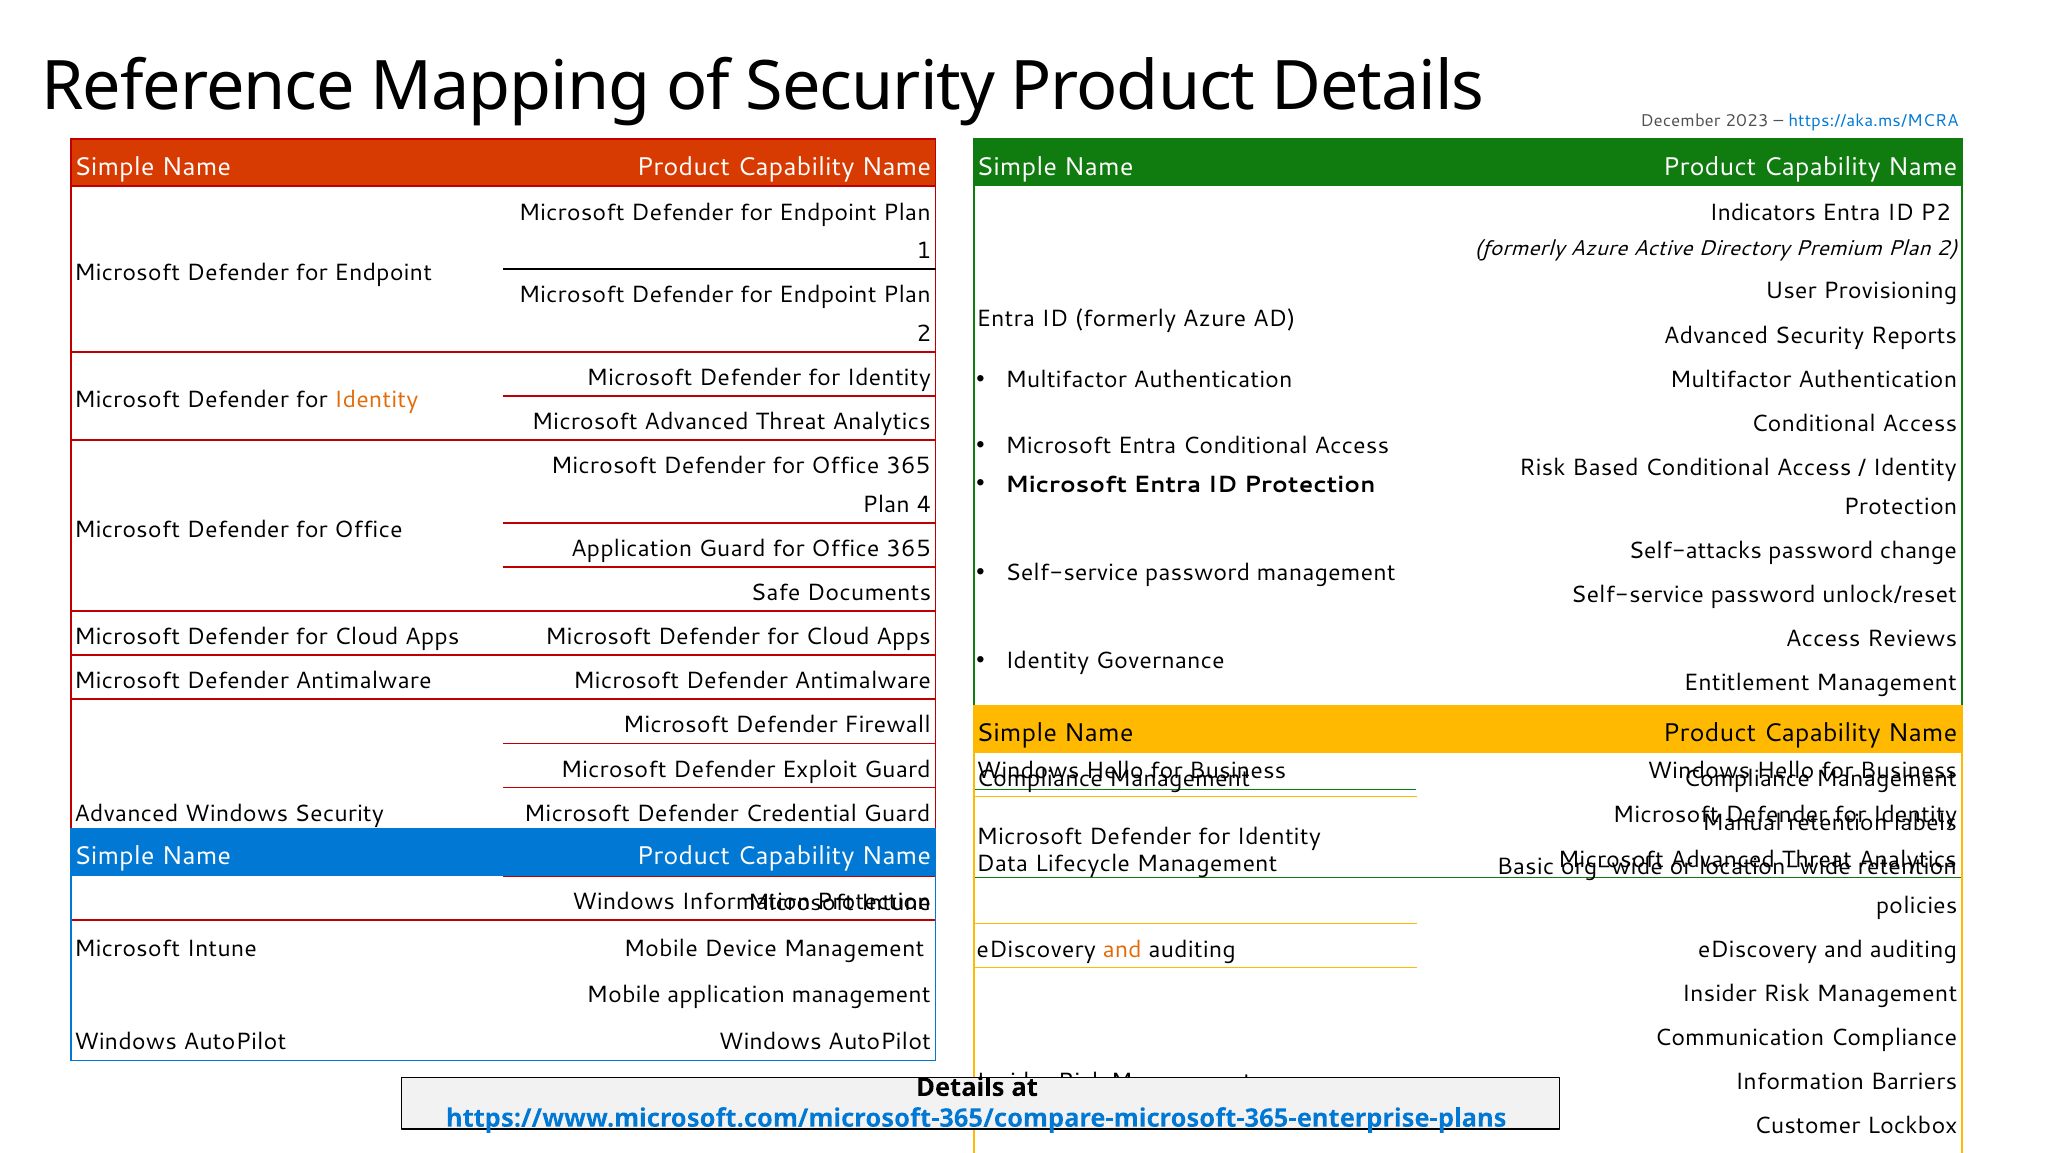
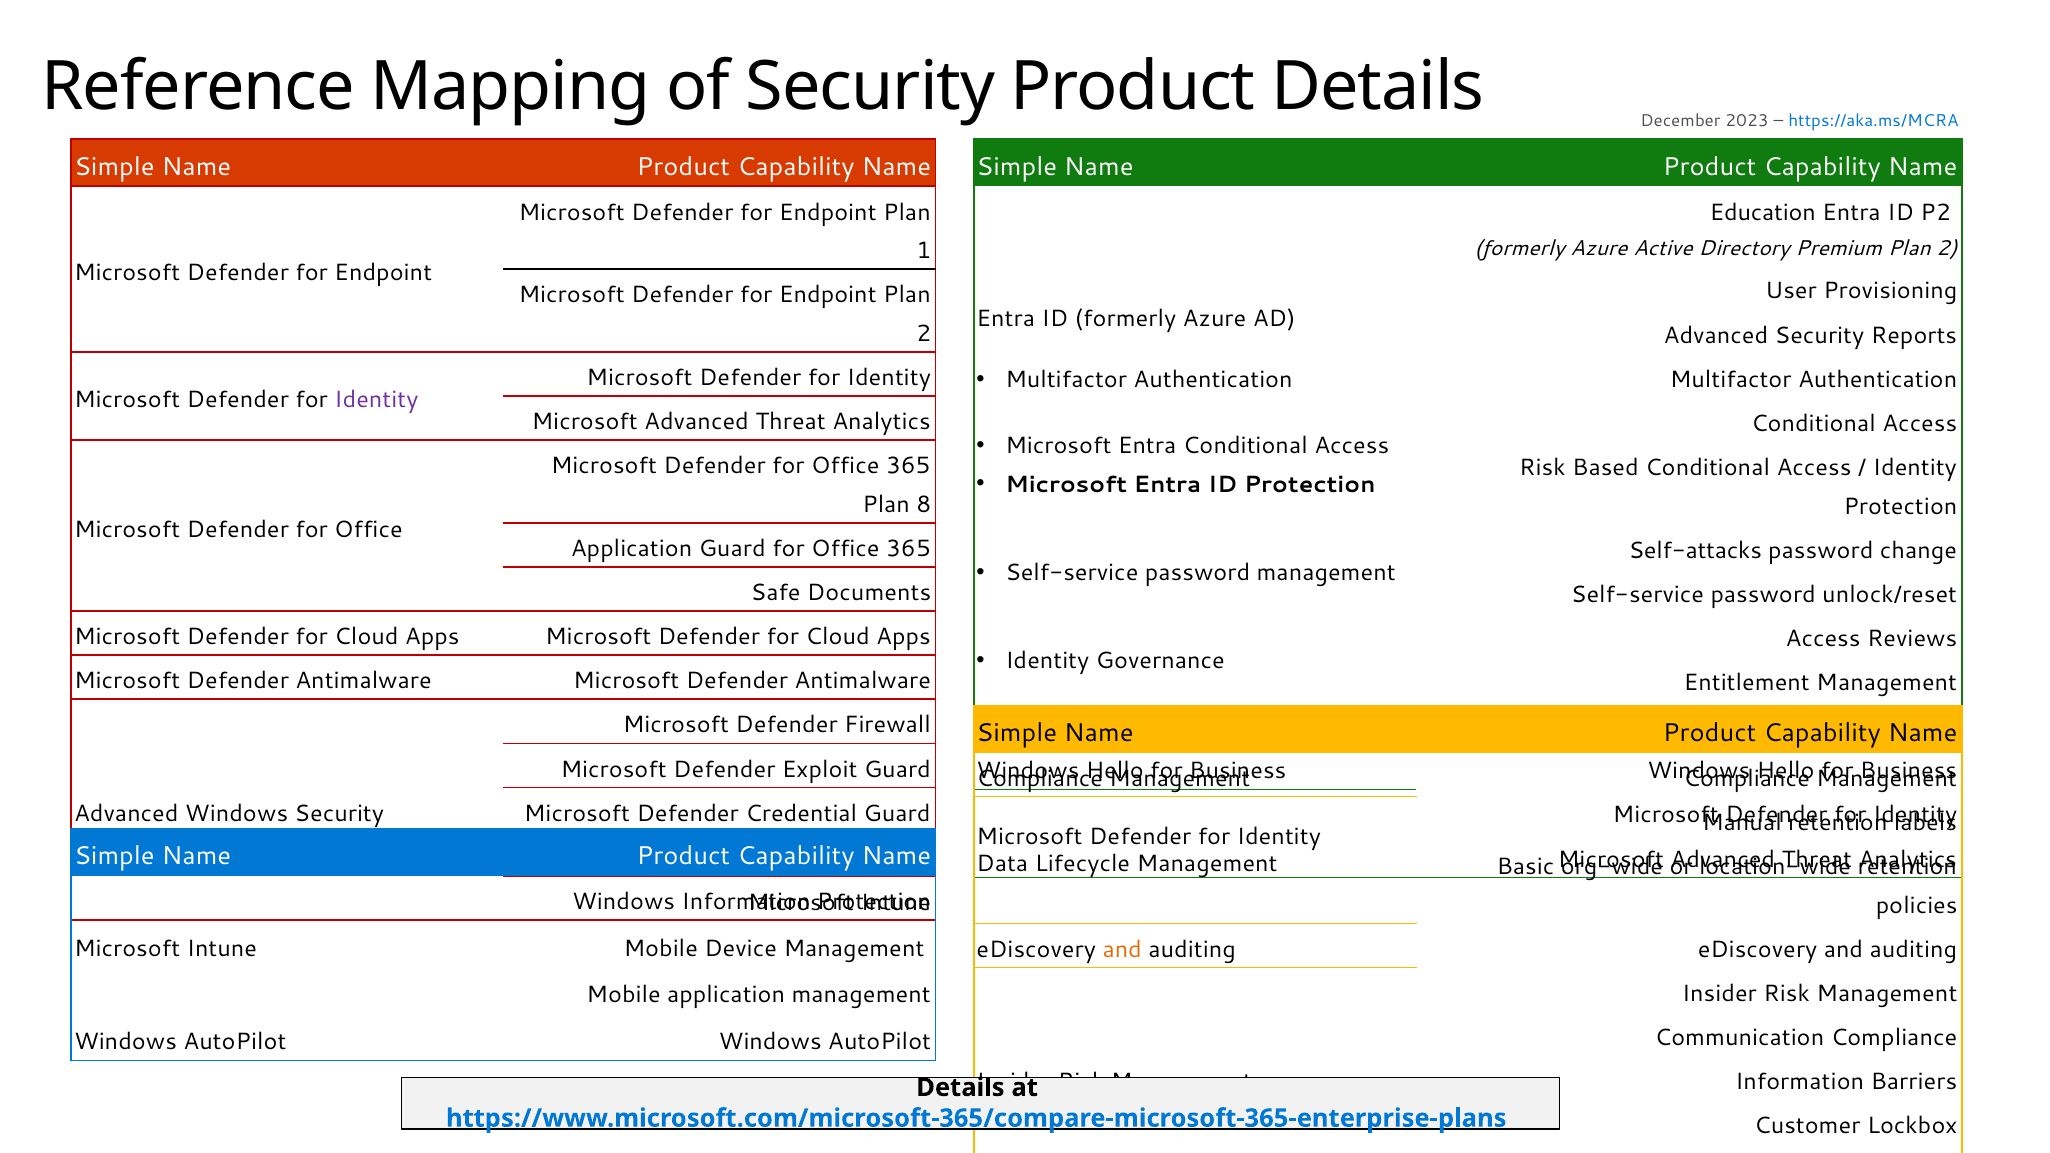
Indicators: Indicators -> Education
Identity at (376, 400) colour: orange -> purple
4: 4 -> 8
